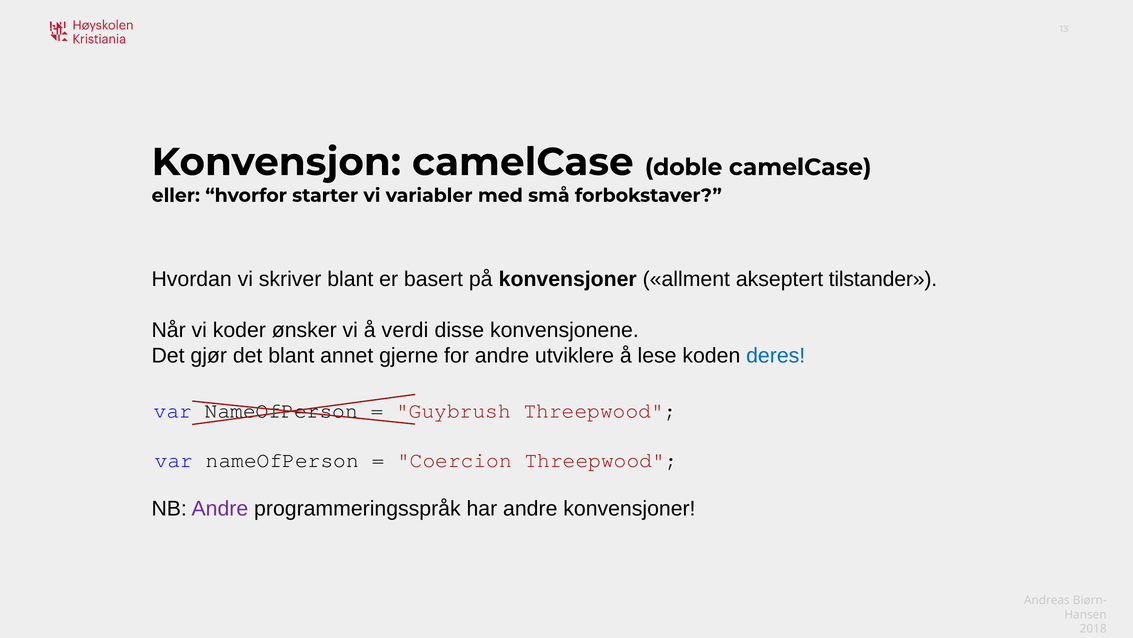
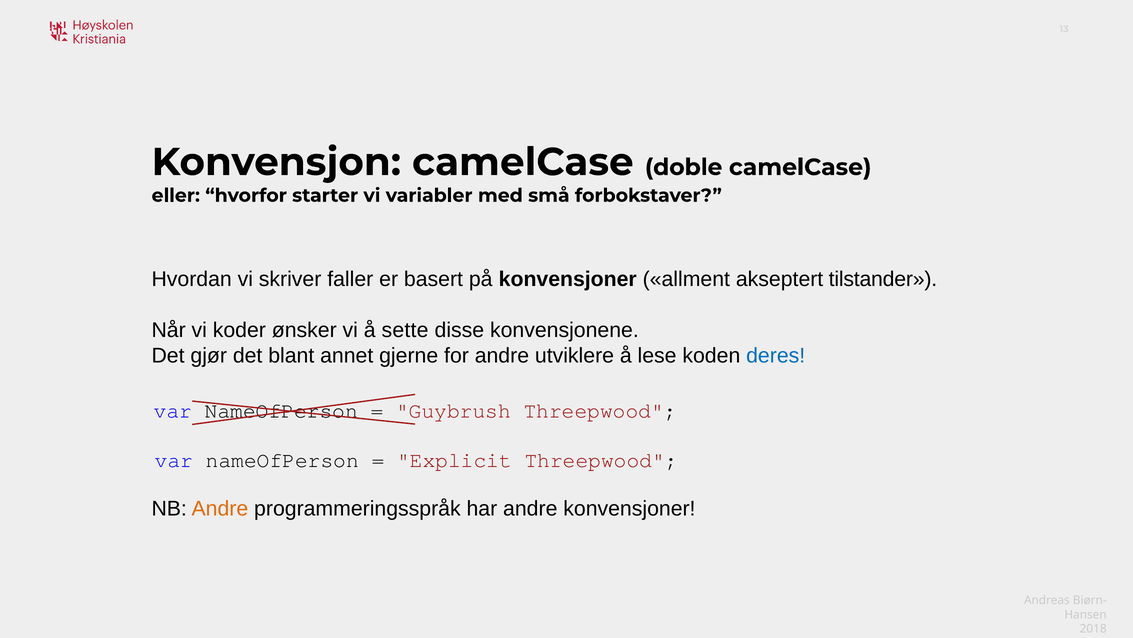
skriver blant: blant -> faller
verdi: verdi -> sette
Coercion: Coercion -> Explicit
Andre at (220, 508) colour: purple -> orange
